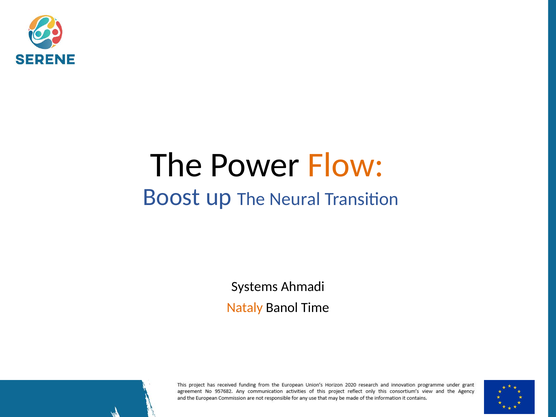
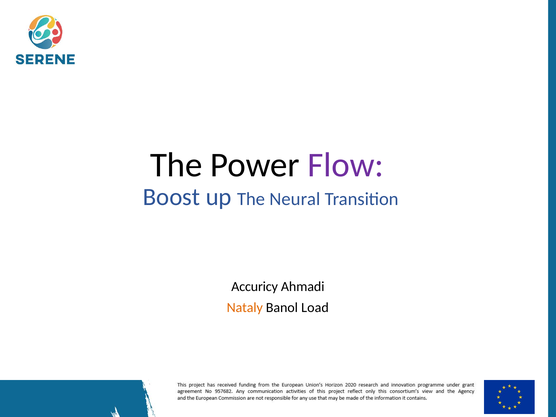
Flow colour: orange -> purple
Systems: Systems -> Accuricy
Time: Time -> Load
